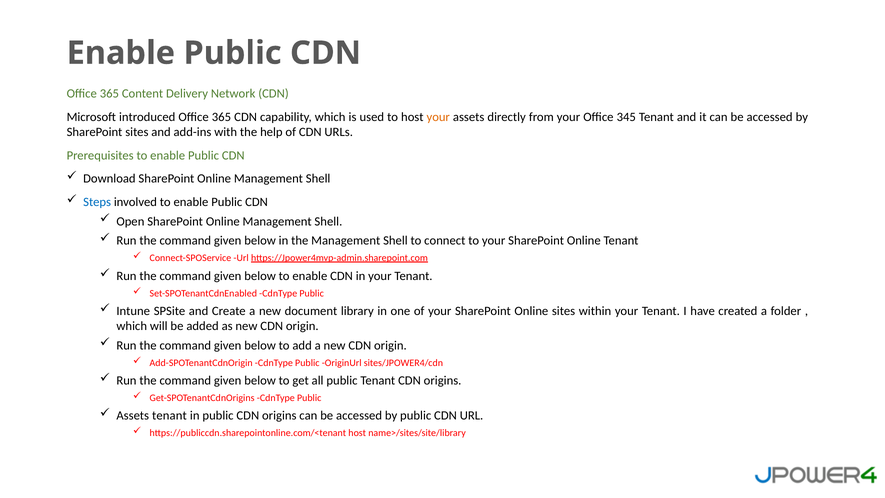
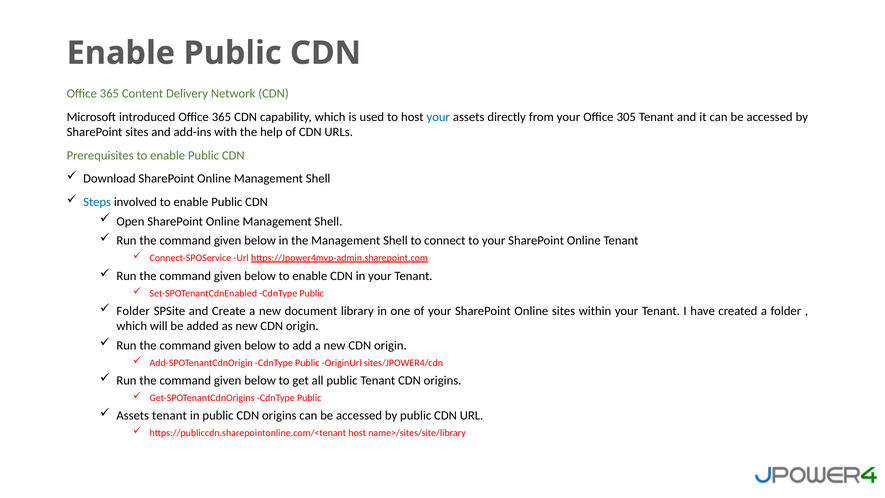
your at (438, 117) colour: orange -> blue
345: 345 -> 305
Intune at (133, 311): Intune -> Folder
